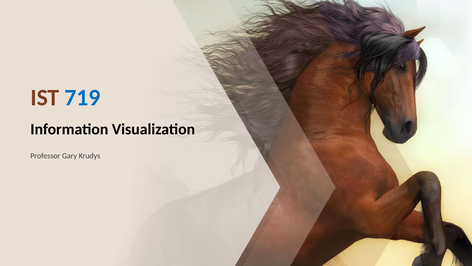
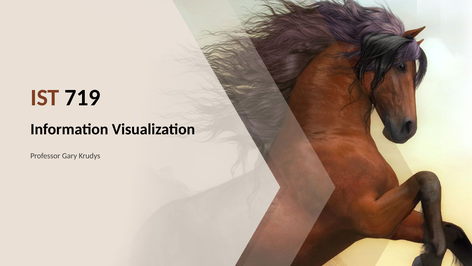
719 colour: blue -> black
